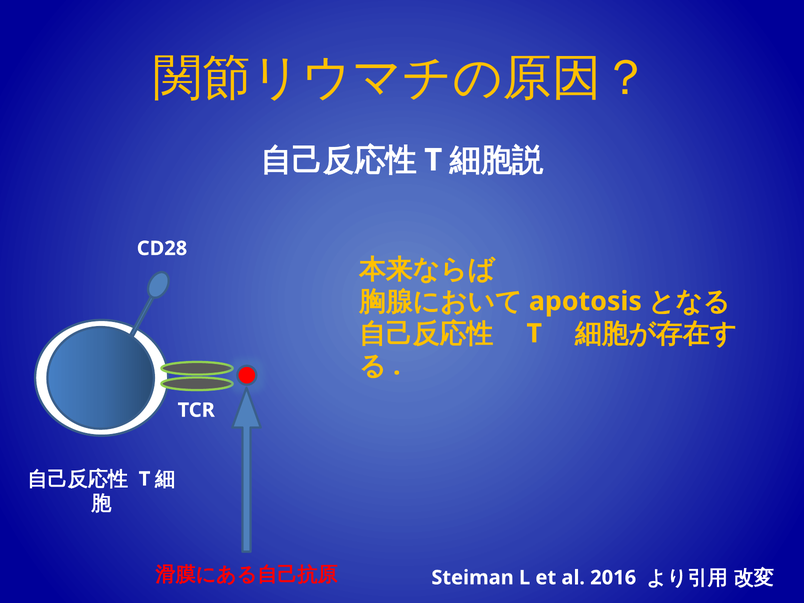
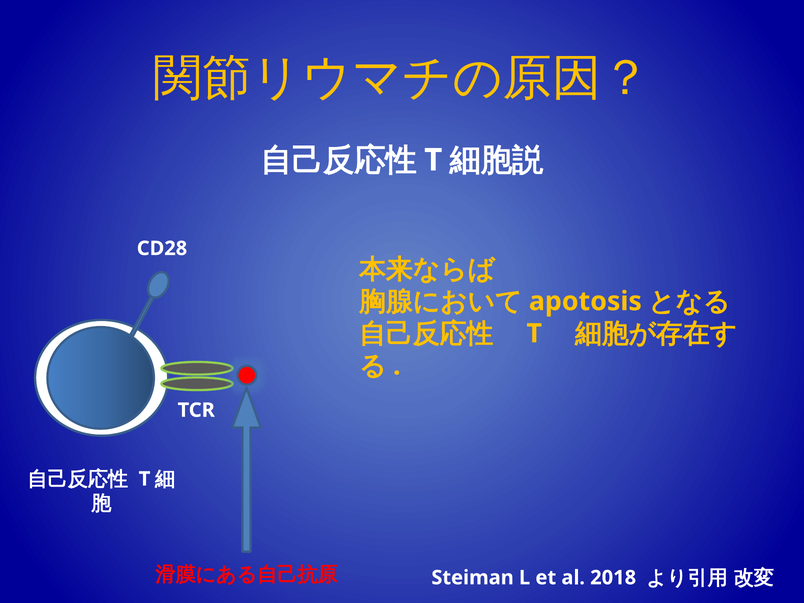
2016: 2016 -> 2018
